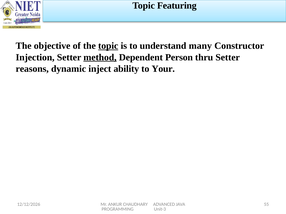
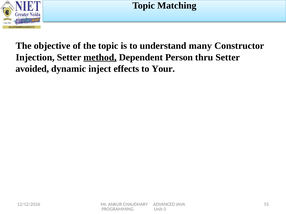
Featuring: Featuring -> Matching
topic at (108, 46) underline: present -> none
reasons: reasons -> avoided
ability: ability -> effects
